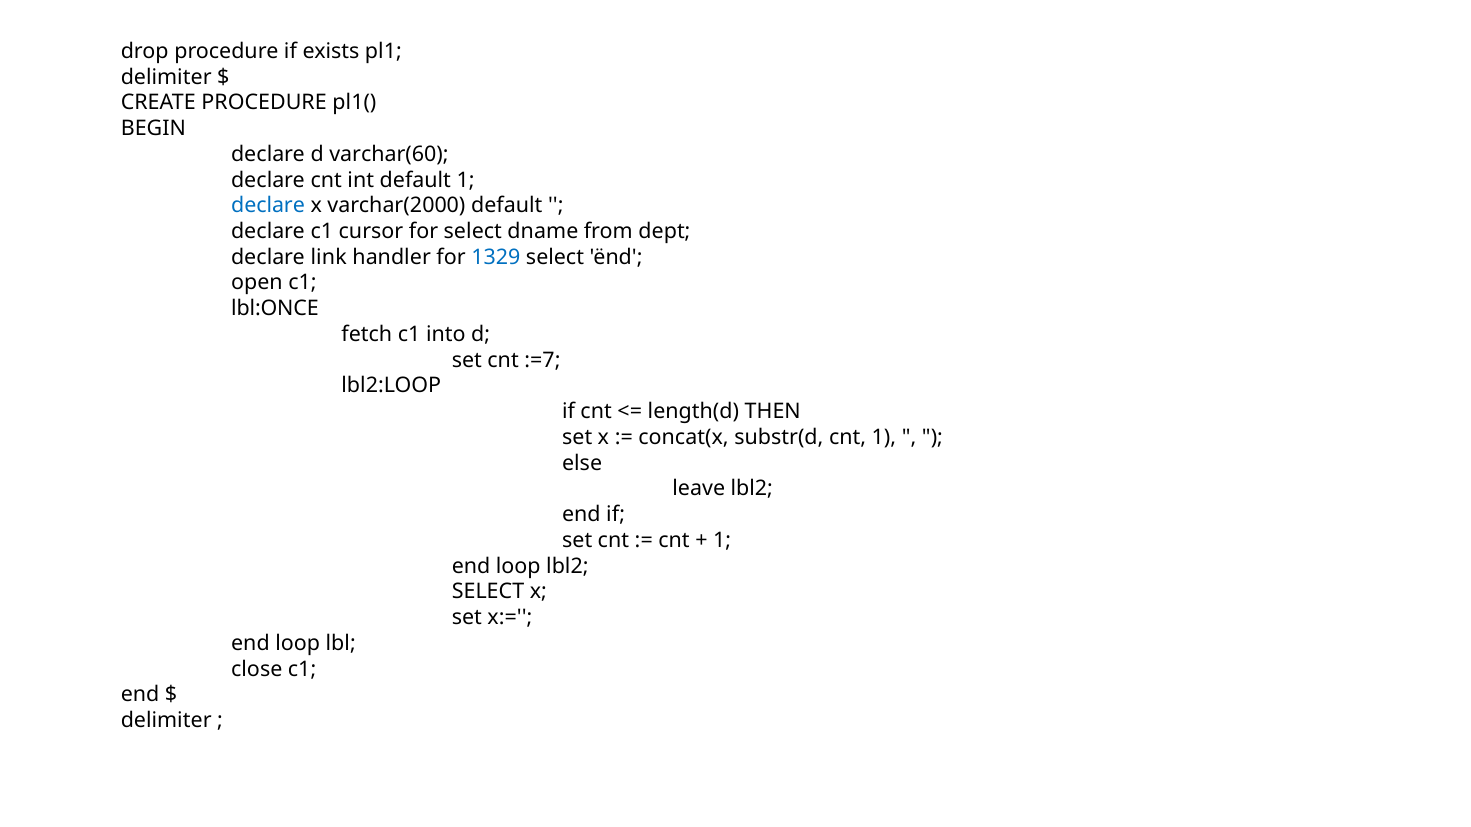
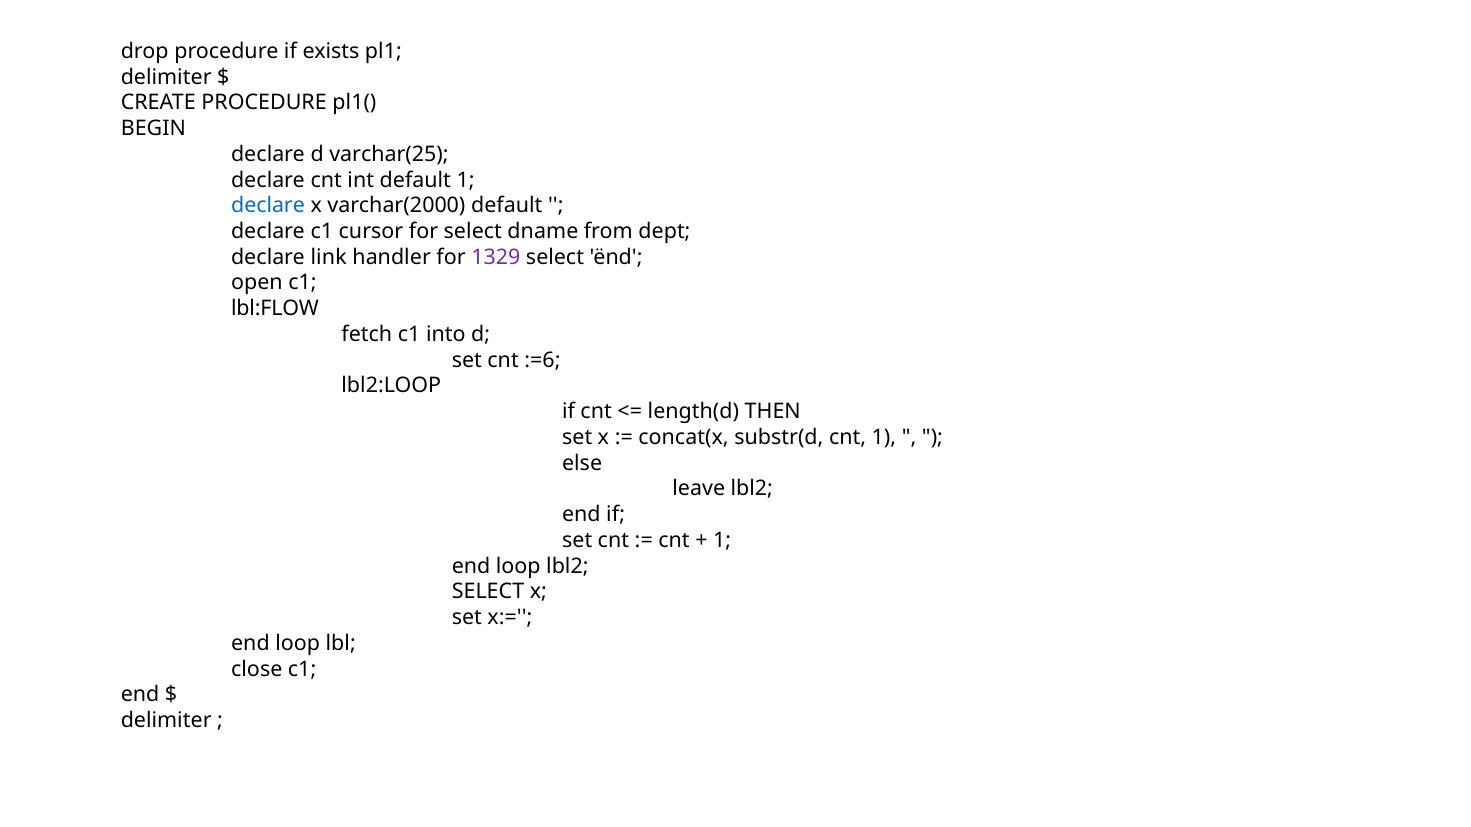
varchar(60: varchar(60 -> varchar(25
1329 colour: blue -> purple
lbl:ONCE: lbl:ONCE -> lbl:FLOW
:=7: :=7 -> :=6
